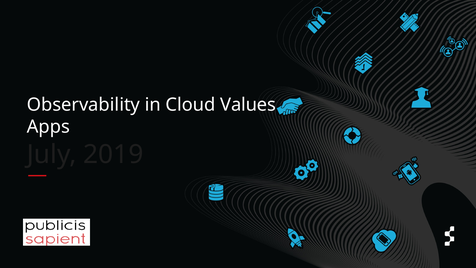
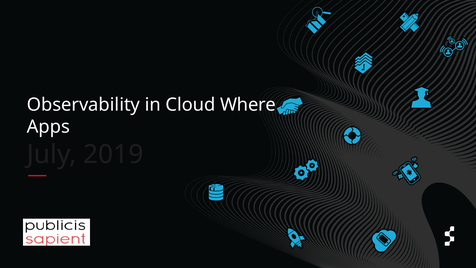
Values: Values -> Where
